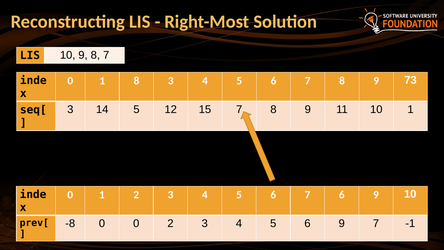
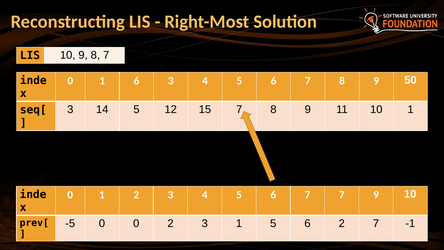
1 8: 8 -> 6
73: 73 -> 50
7 6: 6 -> 7
-8: -8 -> -5
0 2 3 4: 4 -> 1
5 6 9: 9 -> 2
